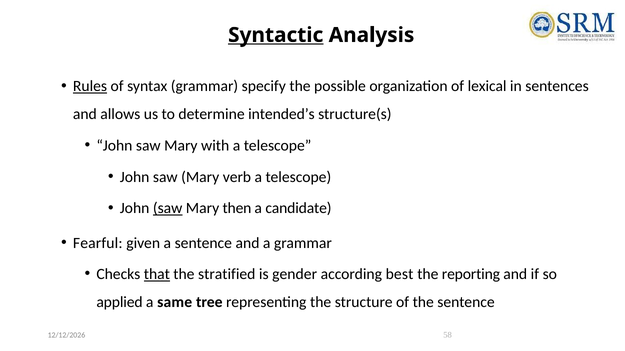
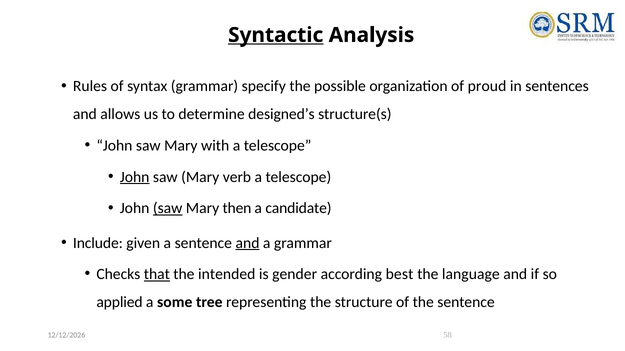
Rules underline: present -> none
lexical: lexical -> proud
intended’s: intended’s -> designed’s
John at (135, 177) underline: none -> present
Fearful: Fearful -> Include
and at (248, 243) underline: none -> present
stratified: stratified -> intended
reporting: reporting -> language
same: same -> some
